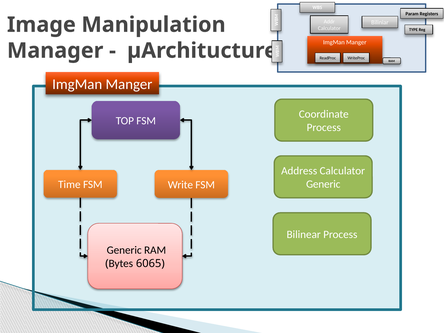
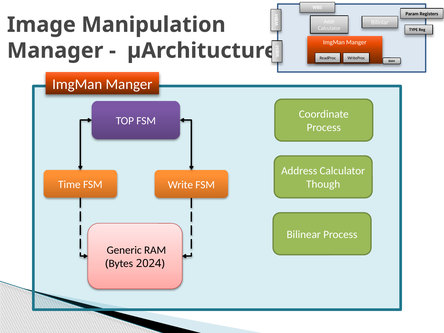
Generic at (323, 184): Generic -> Though
6065: 6065 -> 2024
